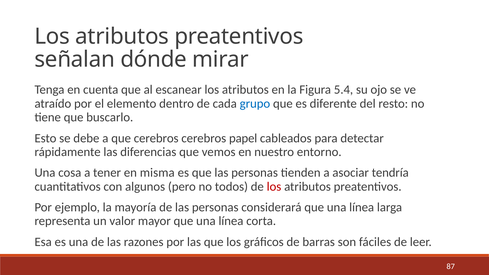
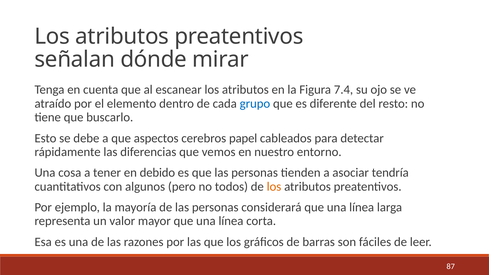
5.4: 5.4 -> 7.4
que cerebros: cerebros -> aspectos
misma: misma -> debido
los at (274, 187) colour: red -> orange
